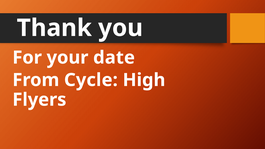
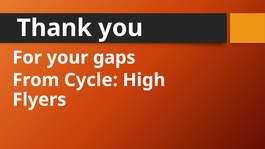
date: date -> gaps
